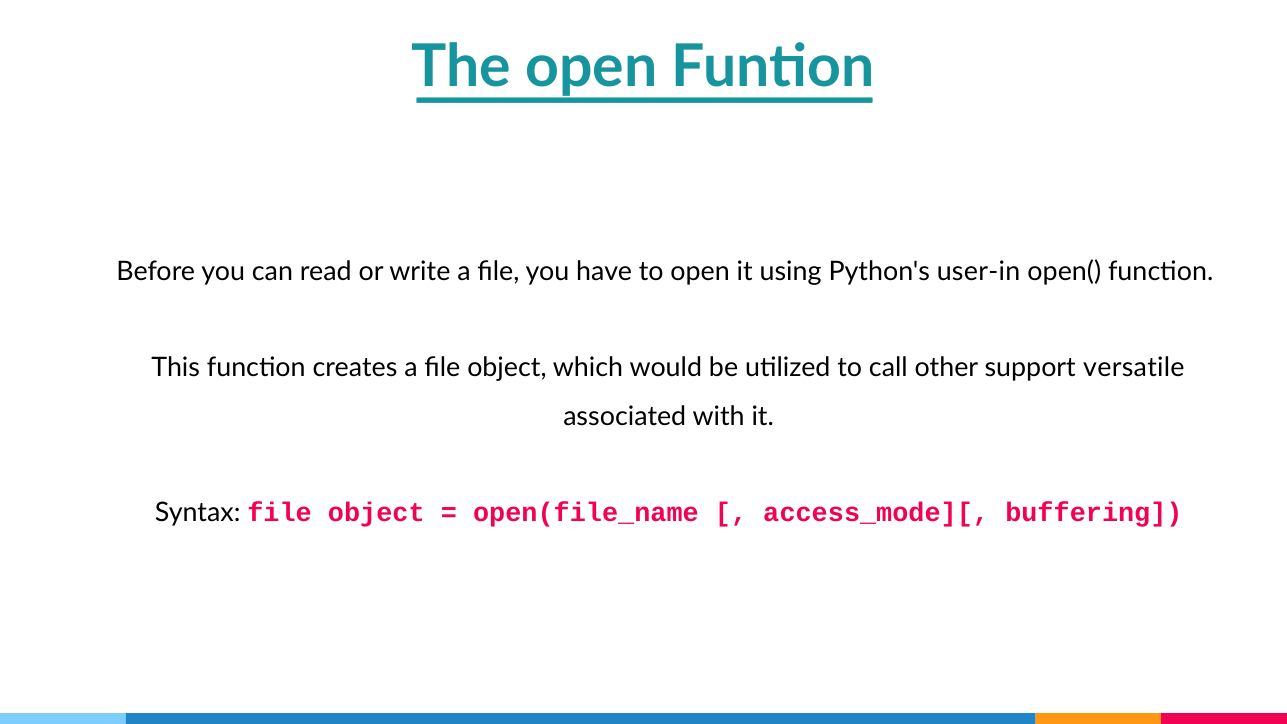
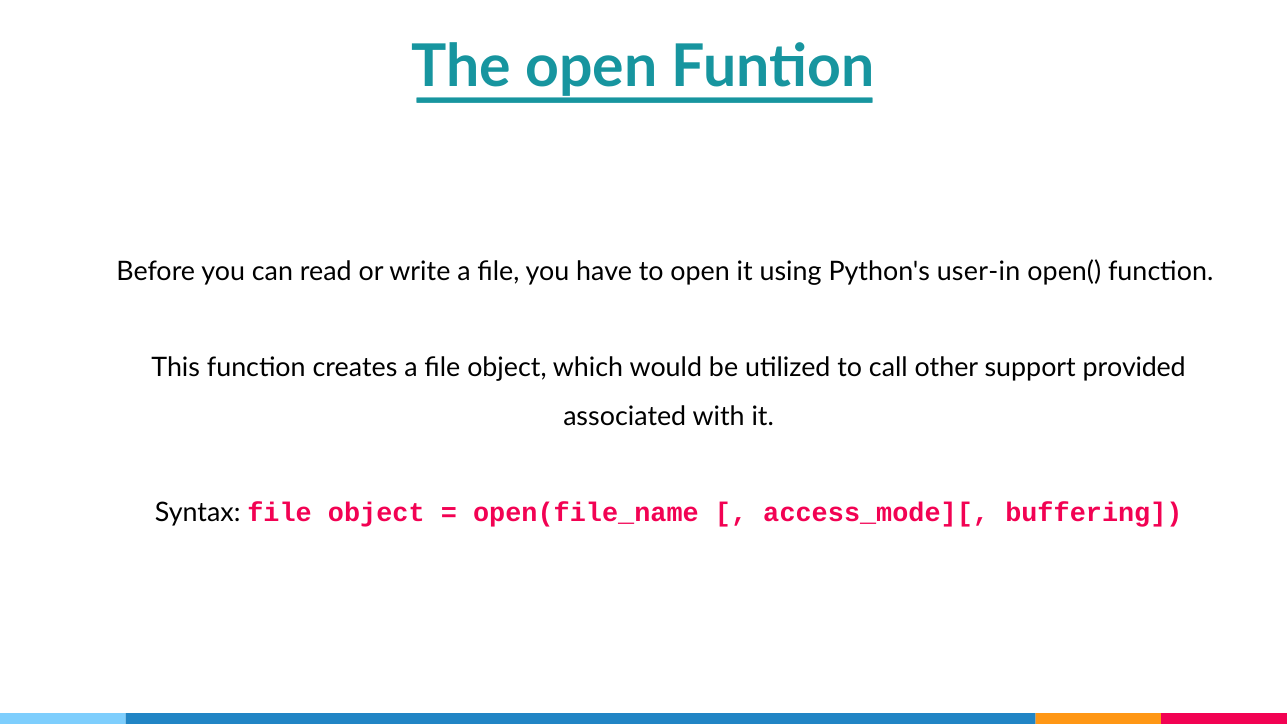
versatile: versatile -> provided
